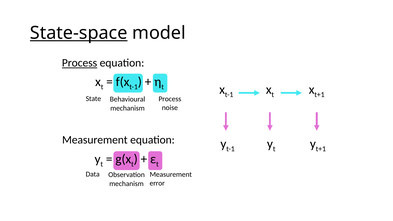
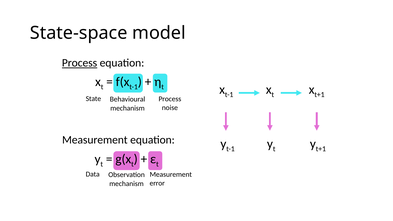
State-space underline: present -> none
